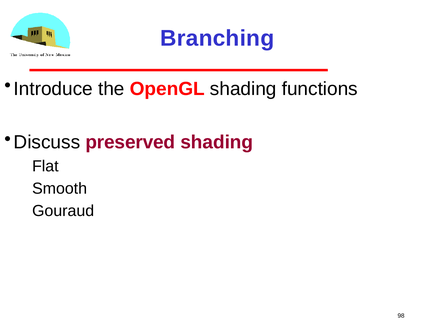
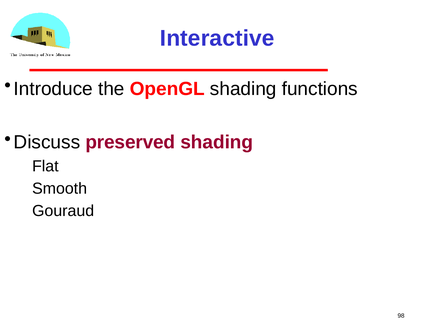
Branching: Branching -> Interactive
